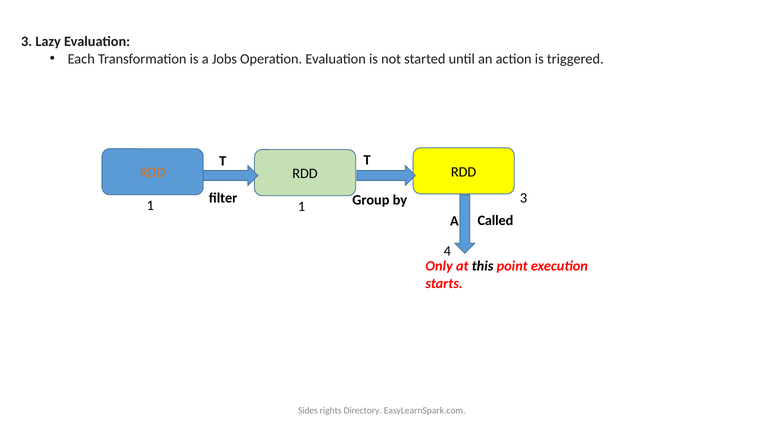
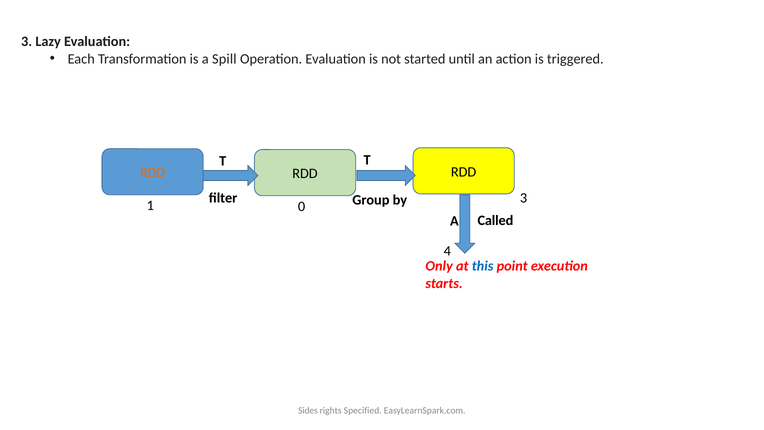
Jobs: Jobs -> Spill
1 1: 1 -> 0
this colour: black -> blue
Directory: Directory -> Specified
